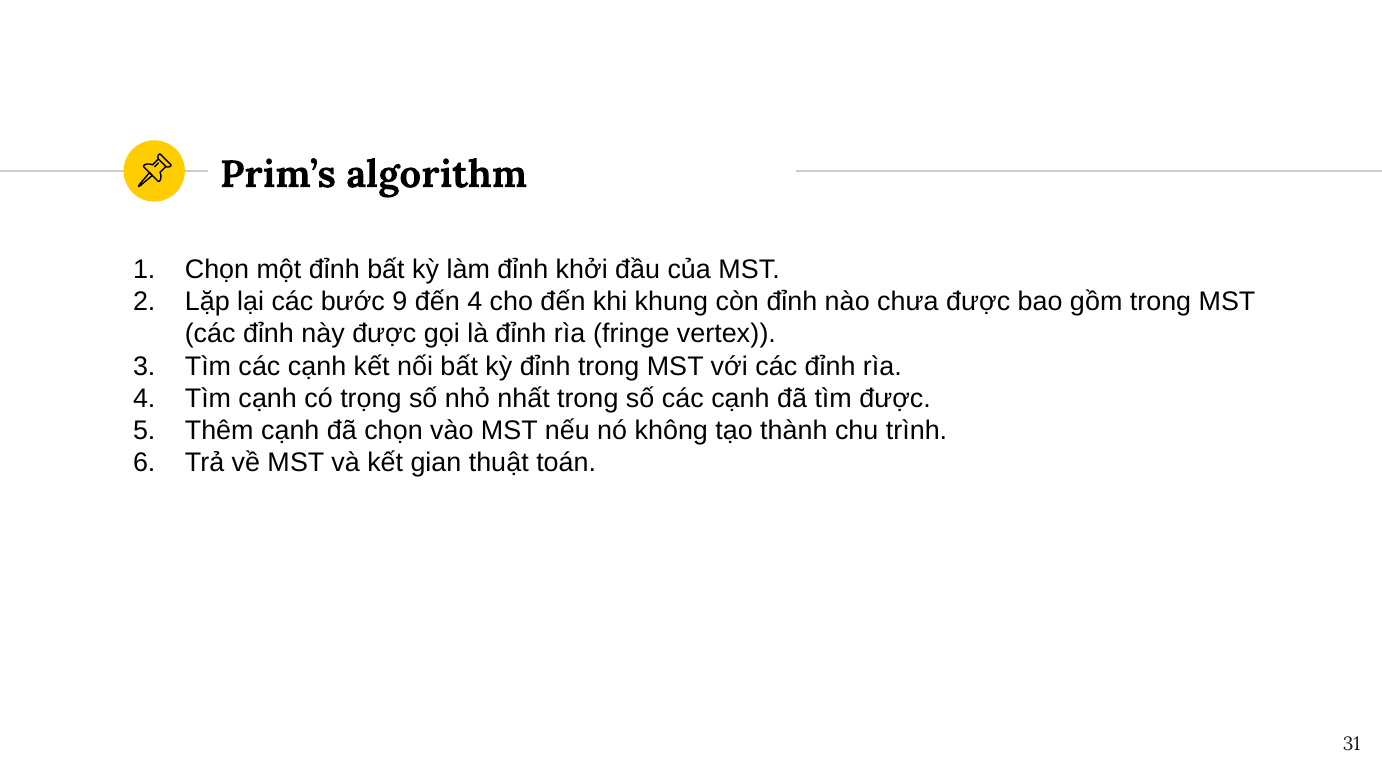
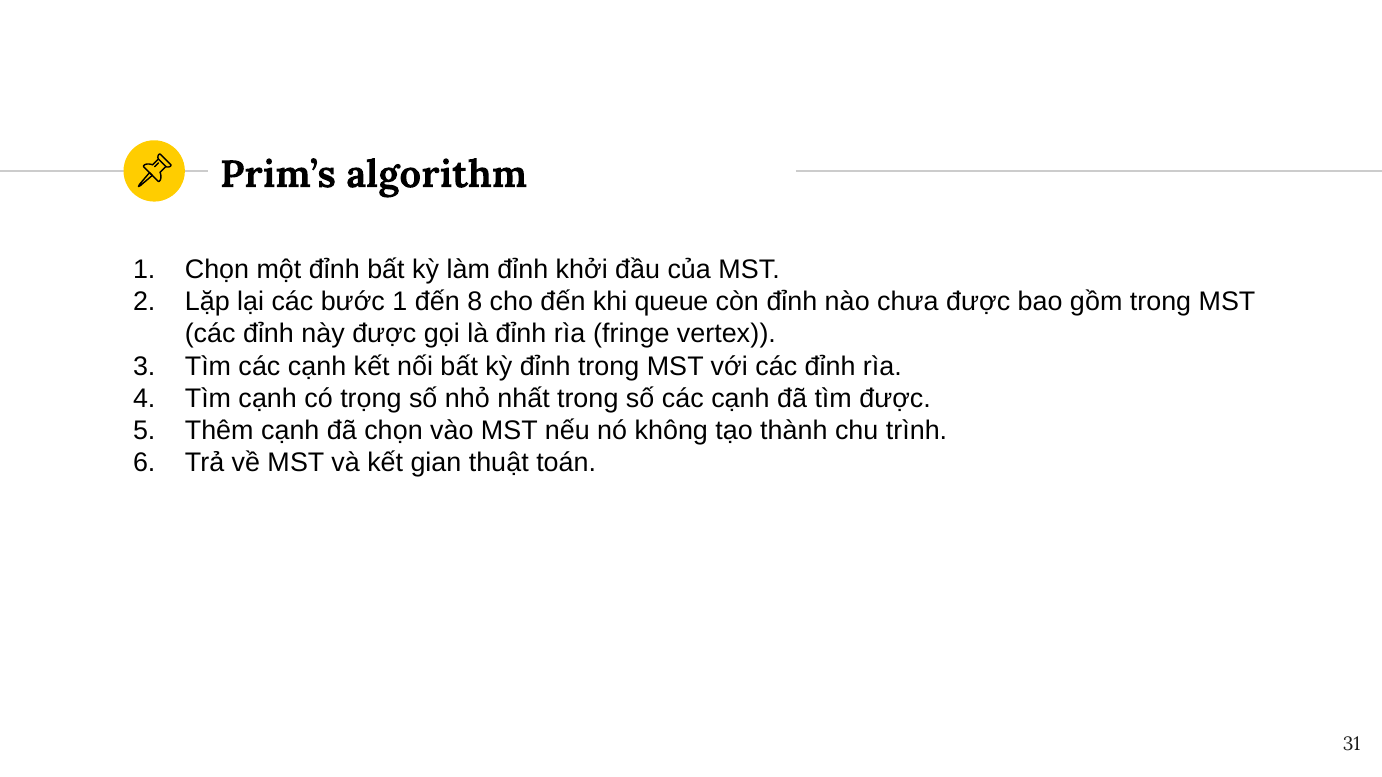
bước 9: 9 -> 1
đến 4: 4 -> 8
khung: khung -> queue
